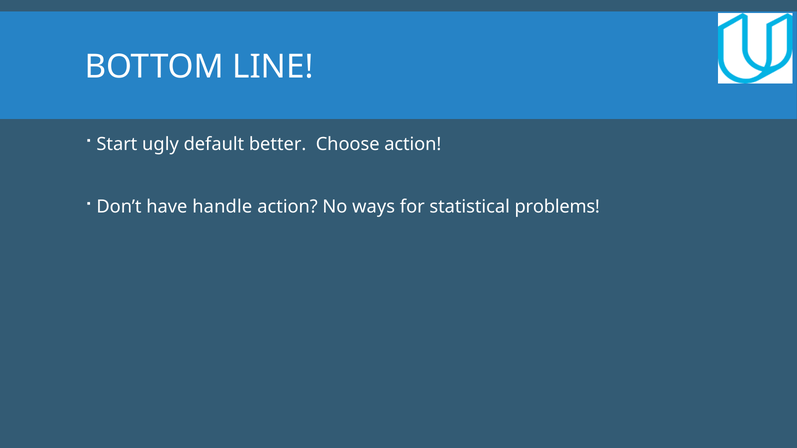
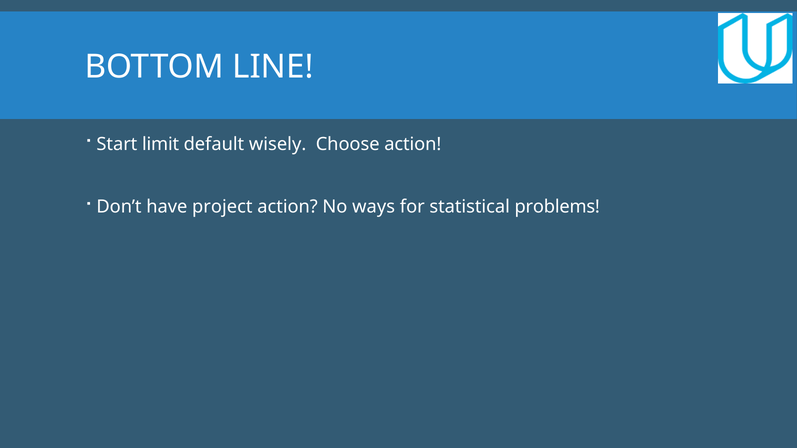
ugly: ugly -> limit
better: better -> wisely
handle: handle -> project
